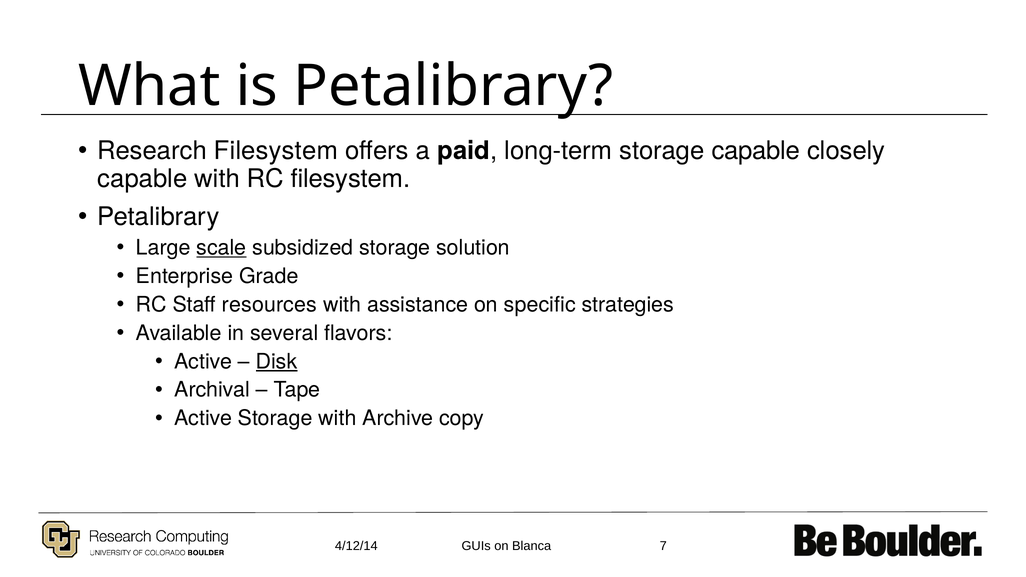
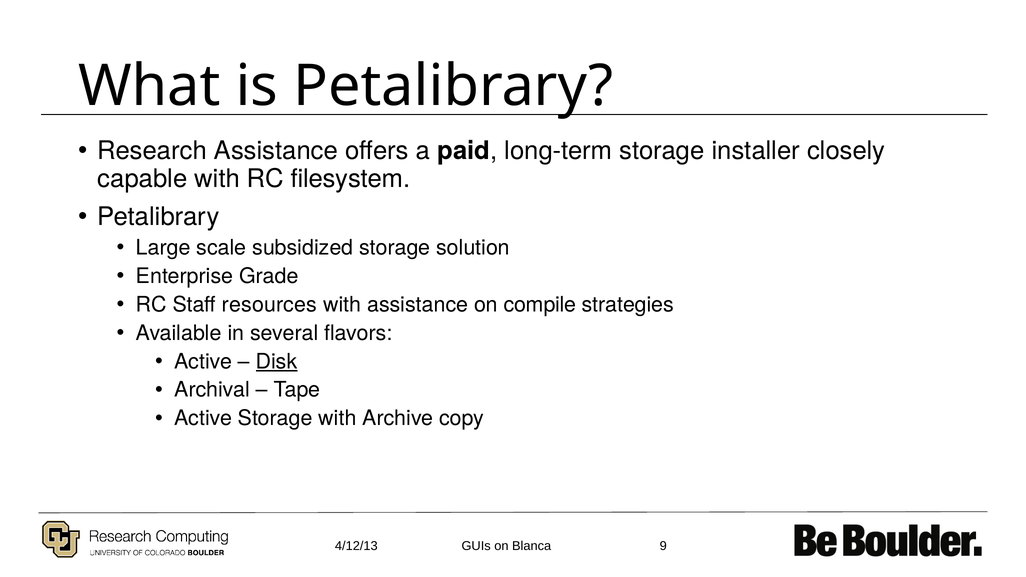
Research Filesystem: Filesystem -> Assistance
storage capable: capable -> installer
scale underline: present -> none
specific: specific -> compile
4/12/14: 4/12/14 -> 4/12/13
7: 7 -> 9
